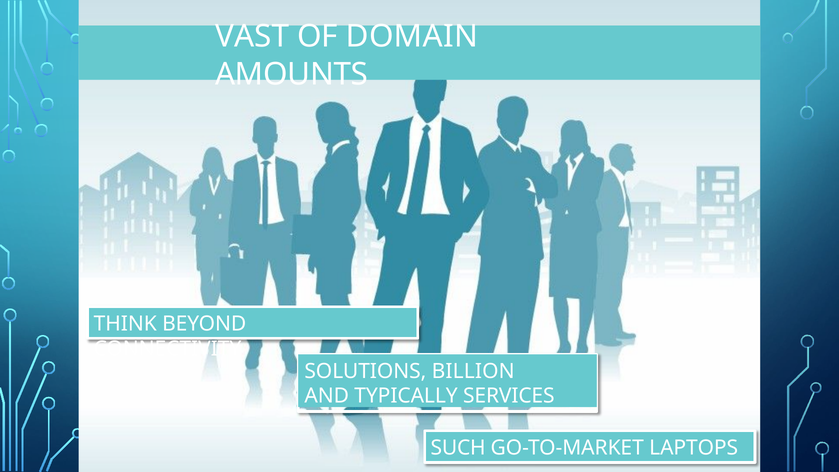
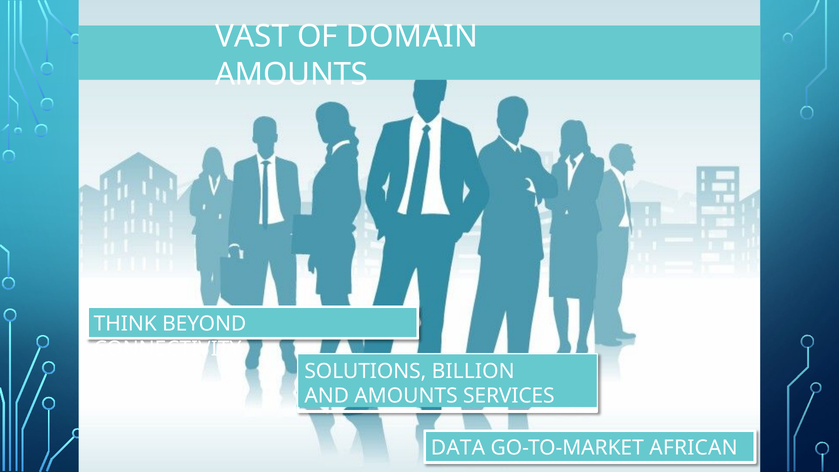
AND TYPICALLY: TYPICALLY -> AMOUNTS
SUCH: SUCH -> DATA
LAPTOPS: LAPTOPS -> AFRICAN
